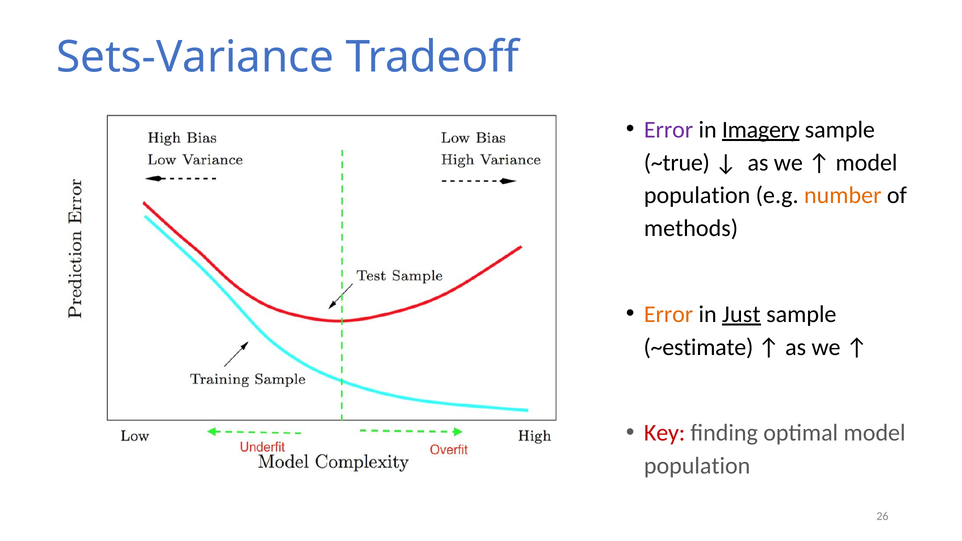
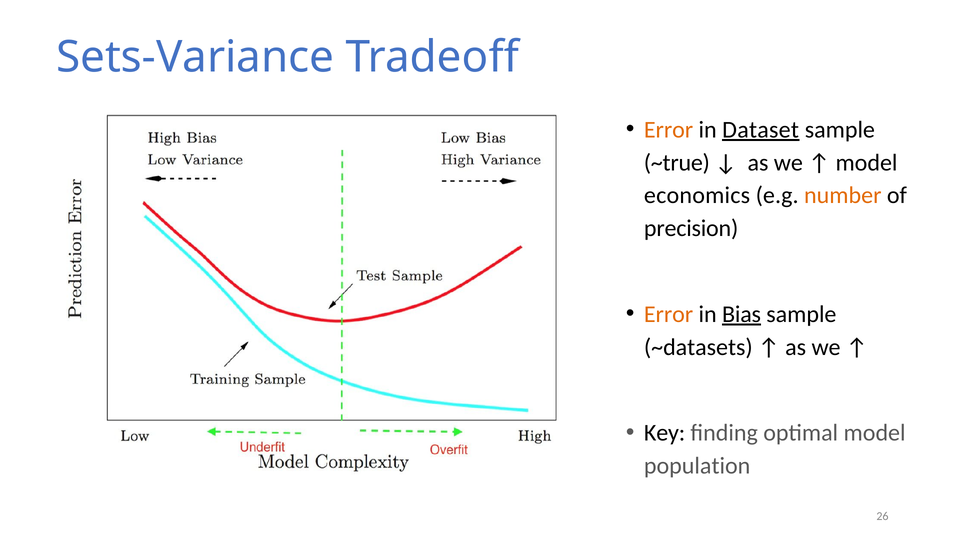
Error at (669, 130) colour: purple -> orange
Imagery: Imagery -> Dataset
population at (697, 196): population -> economics
methods: methods -> precision
Just: Just -> Bias
~estimate: ~estimate -> ~datasets
Key colour: red -> black
